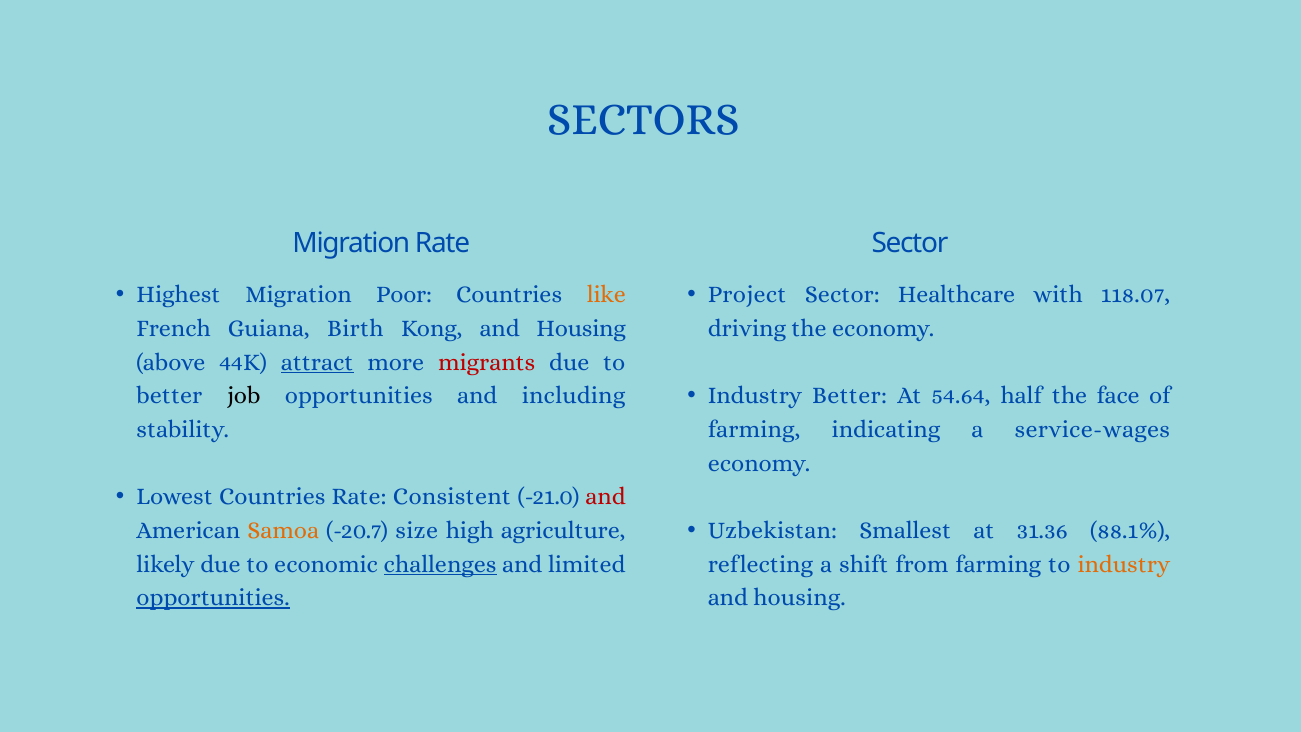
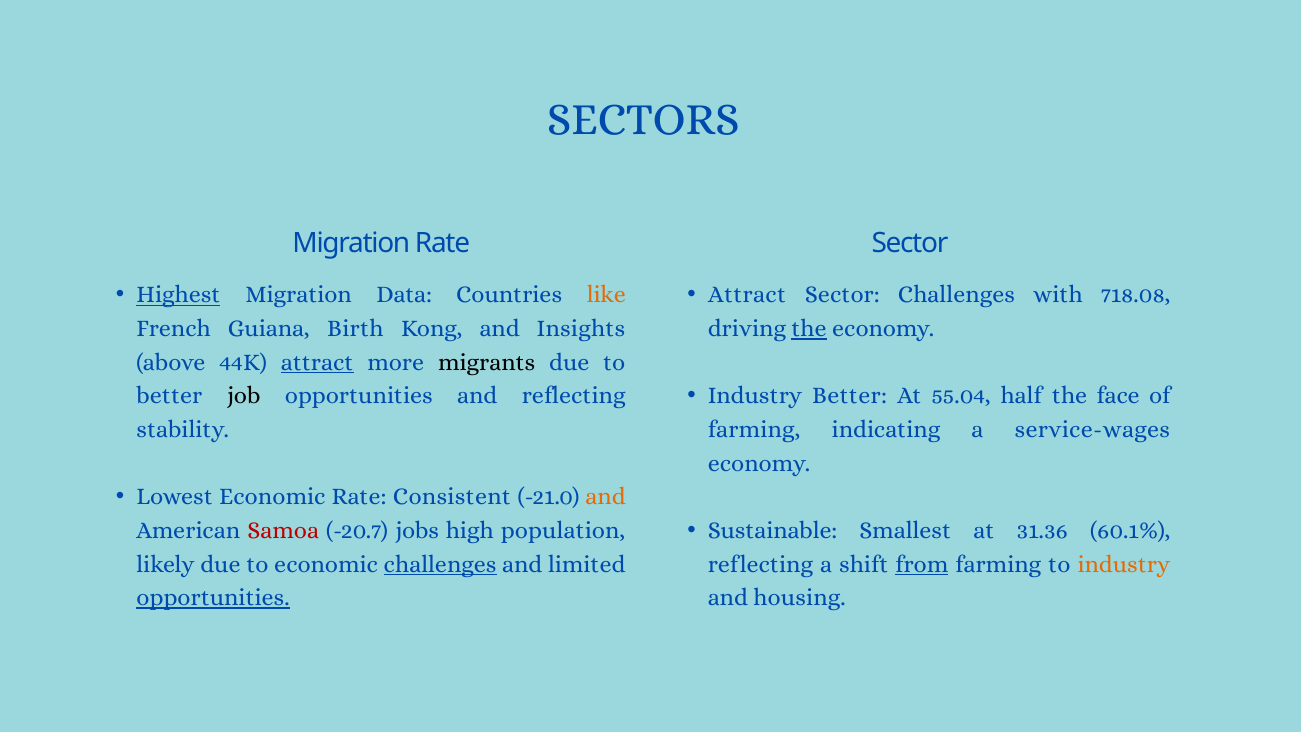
Highest underline: none -> present
Poor: Poor -> Data
Project at (747, 295): Project -> Attract
Sector Healthcare: Healthcare -> Challenges
118.07: 118.07 -> 718.08
Kong and Housing: Housing -> Insights
the at (809, 328) underline: none -> present
migrants colour: red -> black
54.64: 54.64 -> 55.04
and including: including -> reflecting
Lowest Countries: Countries -> Economic
and at (606, 497) colour: red -> orange
Uzbekistan: Uzbekistan -> Sustainable
88.1%: 88.1% -> 60.1%
Samoa colour: orange -> red
size: size -> jobs
agriculture: agriculture -> population
from underline: none -> present
